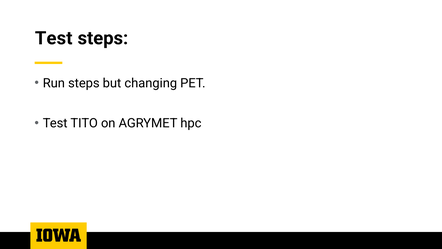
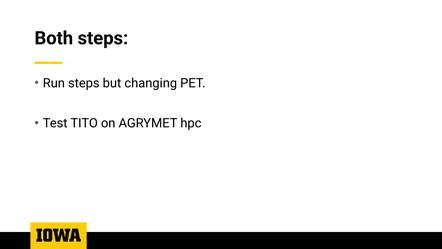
Test at (54, 38): Test -> Both
